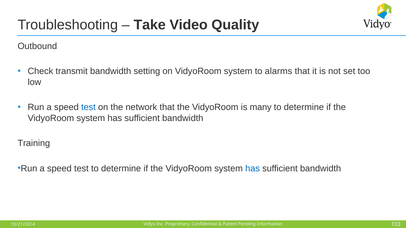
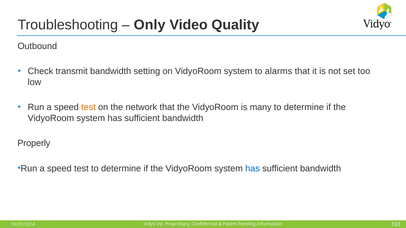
Take: Take -> Only
test at (88, 107) colour: blue -> orange
Training: Training -> Properly
